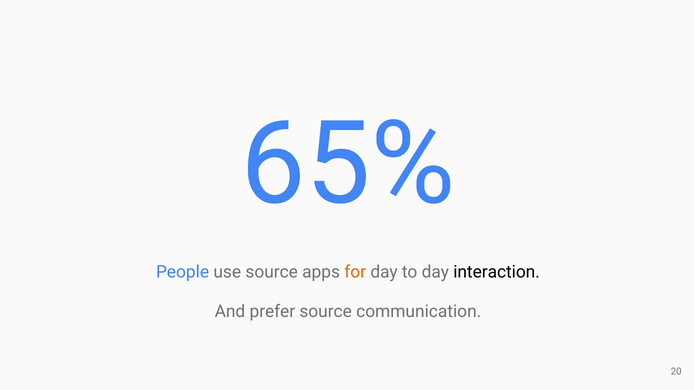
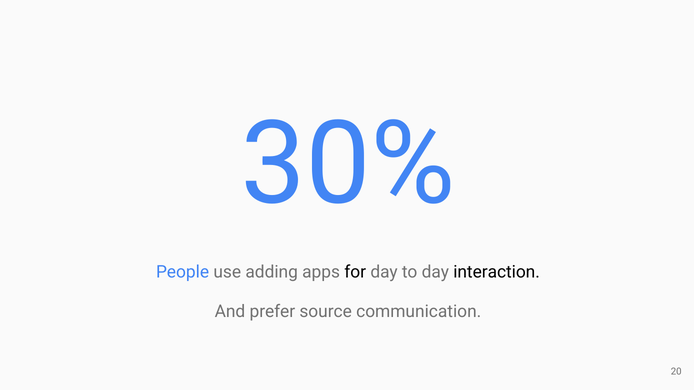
65%: 65% -> 30%
use source: source -> adding
for colour: orange -> black
